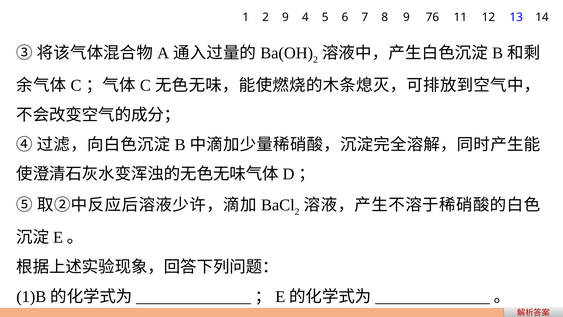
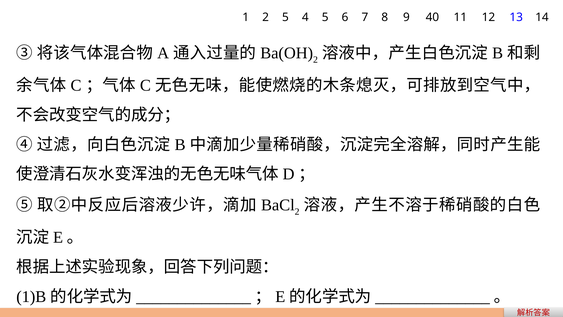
2 9: 9 -> 5
76: 76 -> 40
